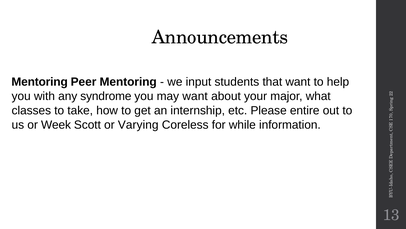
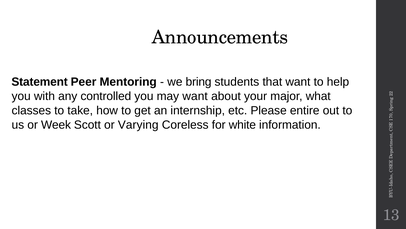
Mentoring at (40, 82): Mentoring -> Statement
input: input -> bring
syndrome: syndrome -> controlled
while: while -> white
